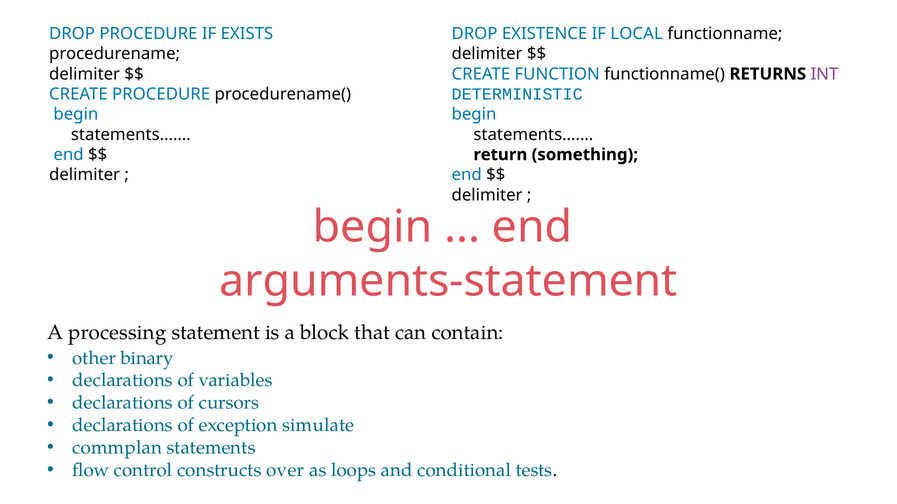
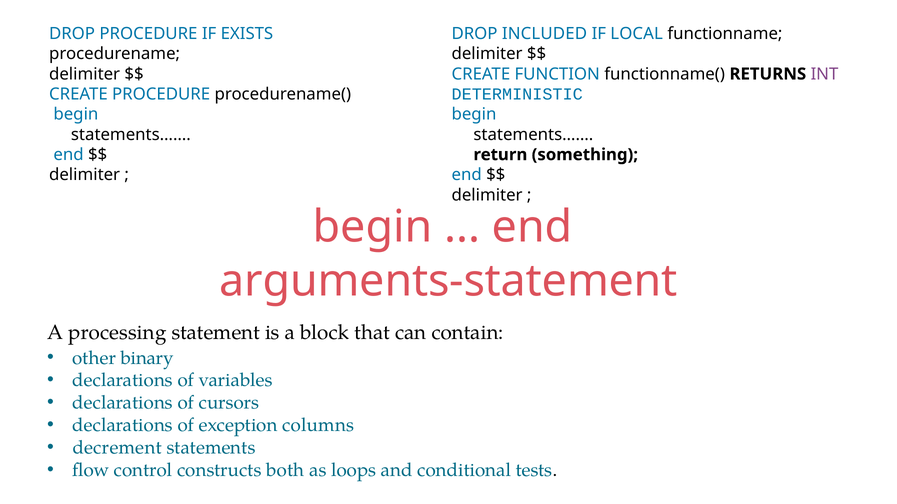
EXISTENCE: EXISTENCE -> INCLUDED
simulate: simulate -> columns
commplan: commplan -> decrement
over: over -> both
